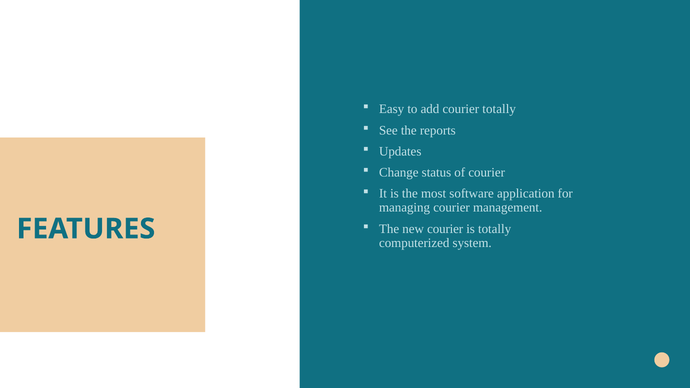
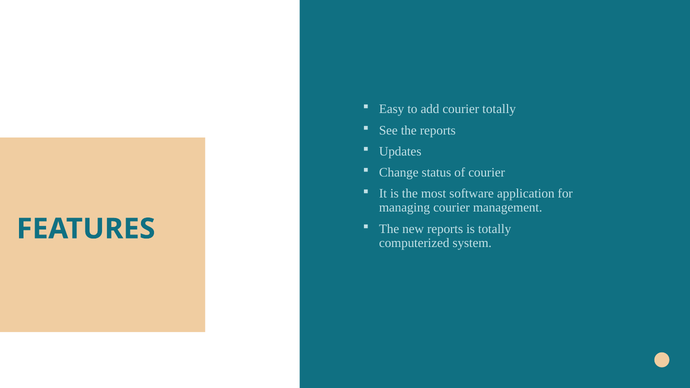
new courier: courier -> reports
